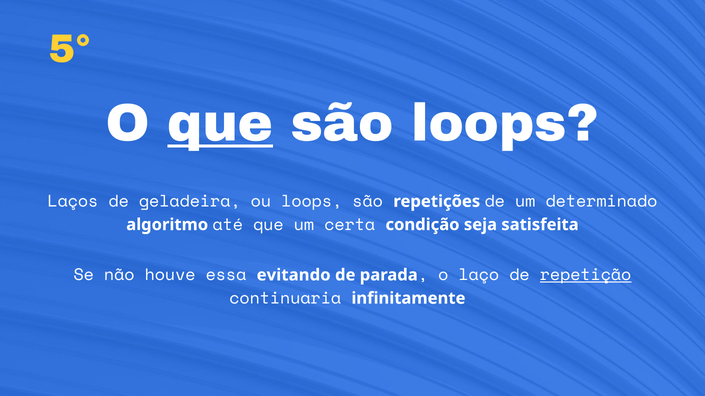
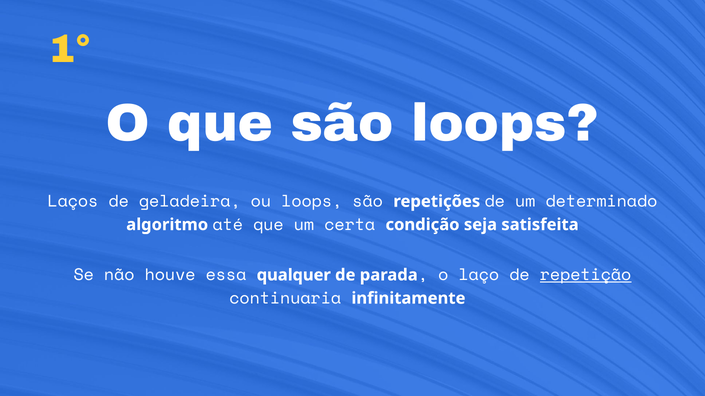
5°: 5° -> 1°
que at (220, 124) underline: present -> none
evitando: evitando -> qualquer
